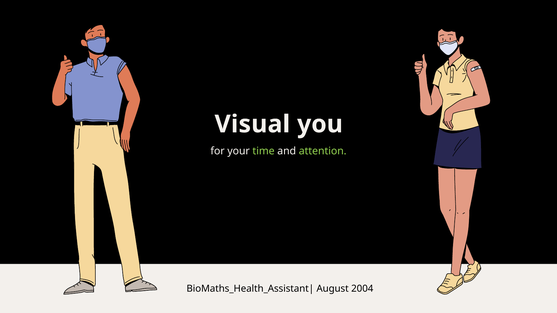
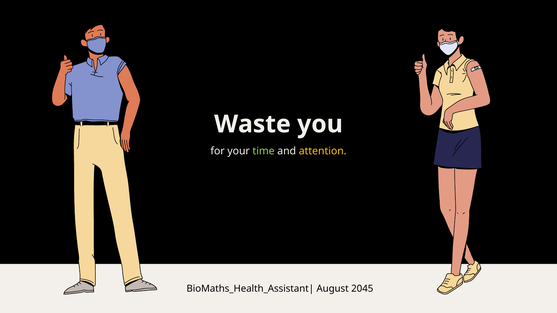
Visual: Visual -> Waste
attention colour: light green -> yellow
2004: 2004 -> 2045
